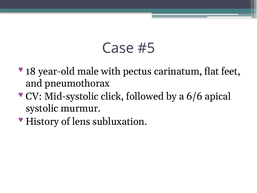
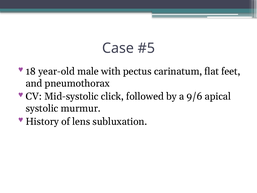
6/6: 6/6 -> 9/6
